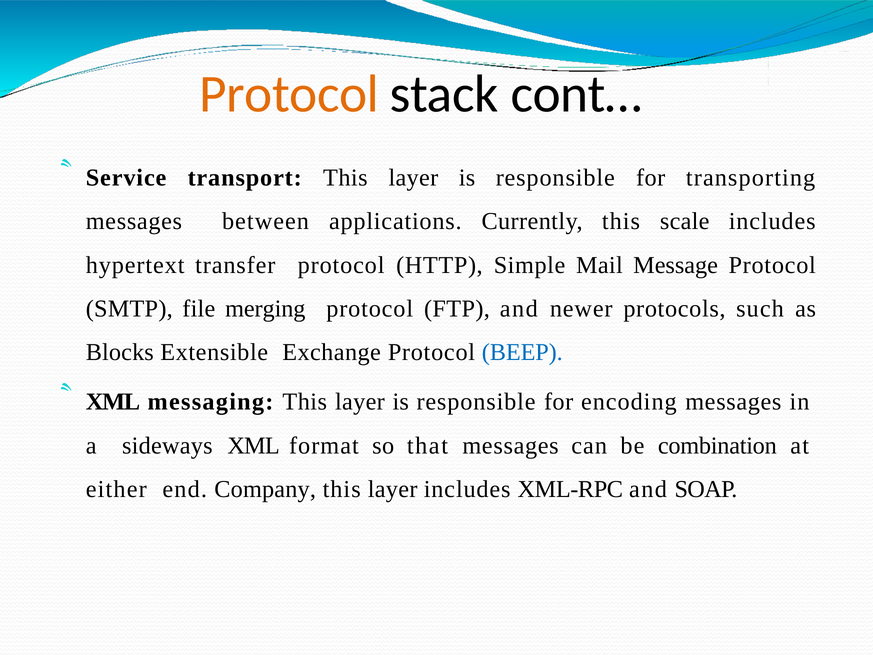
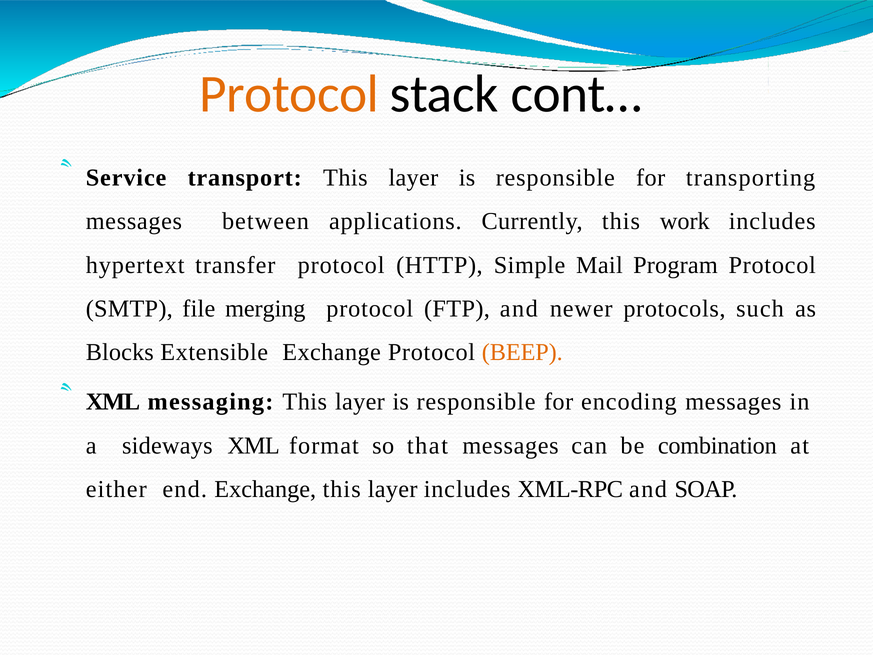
scale: scale -> work
Message: Message -> Program
BEEP colour: blue -> orange
end Company: Company -> Exchange
